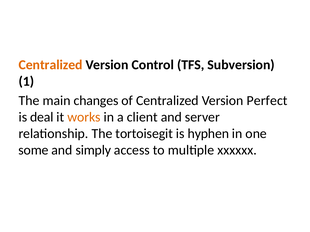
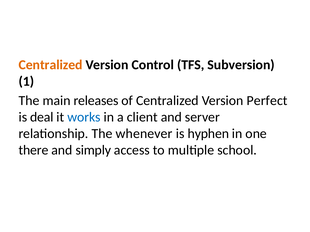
changes: changes -> releases
works colour: orange -> blue
tortoisegit: tortoisegit -> whenever
some: some -> there
xxxxxx: xxxxxx -> school
